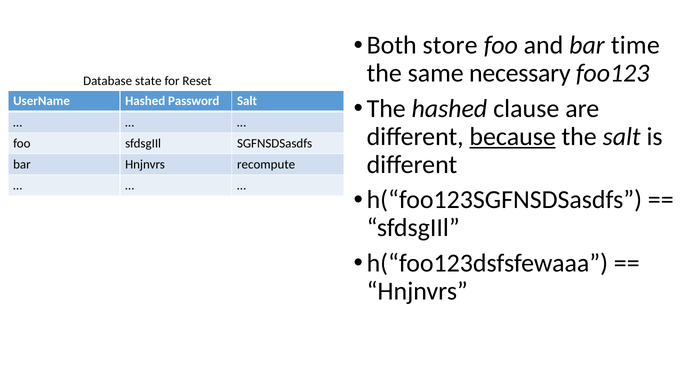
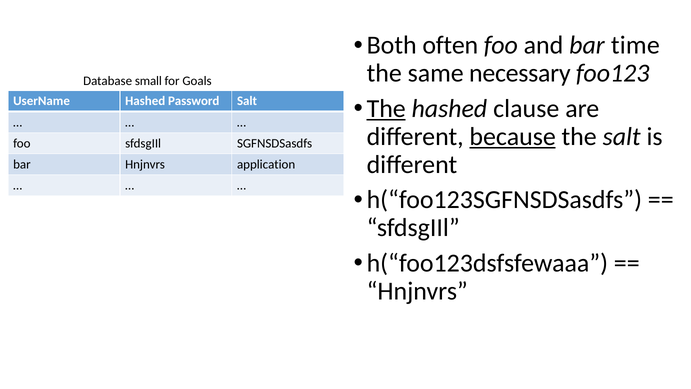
store: store -> often
state: state -> small
Reset: Reset -> Goals
The at (386, 109) underline: none -> present
recompute: recompute -> application
